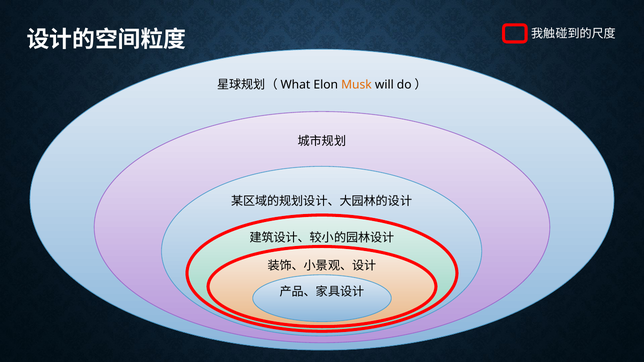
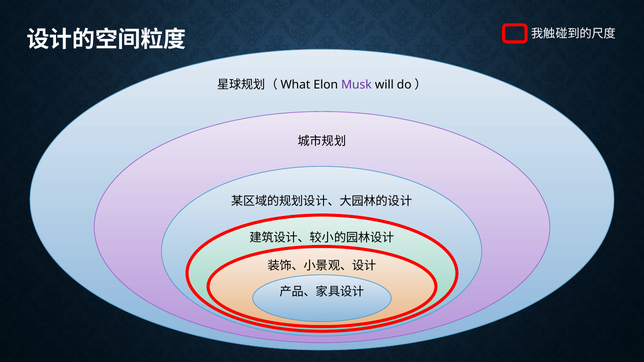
Musk colour: orange -> purple
